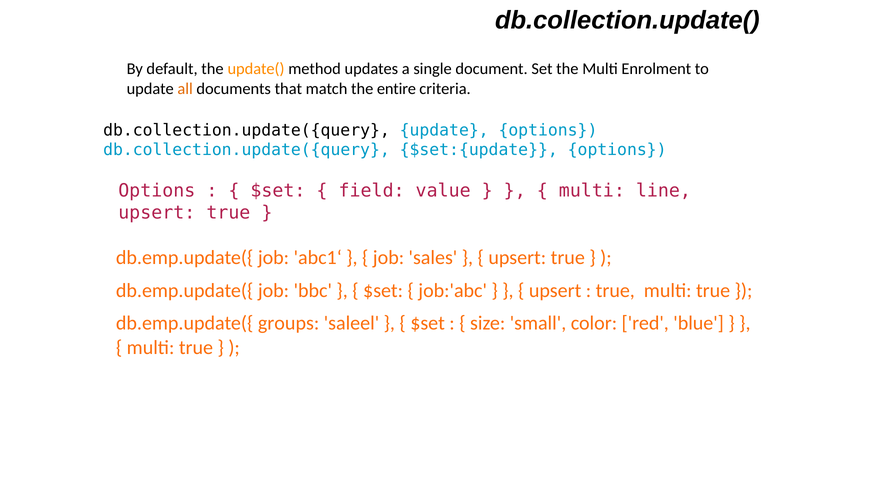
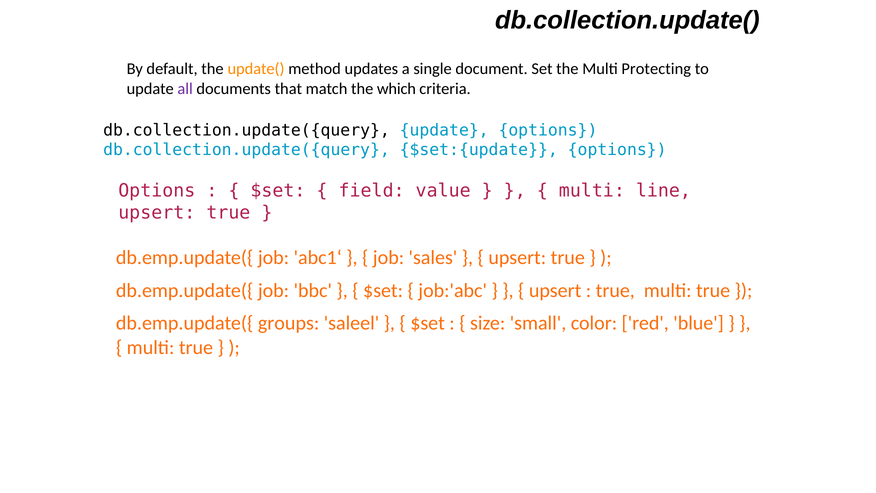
Enrolment: Enrolment -> Protecting
all colour: orange -> purple
entire: entire -> which
